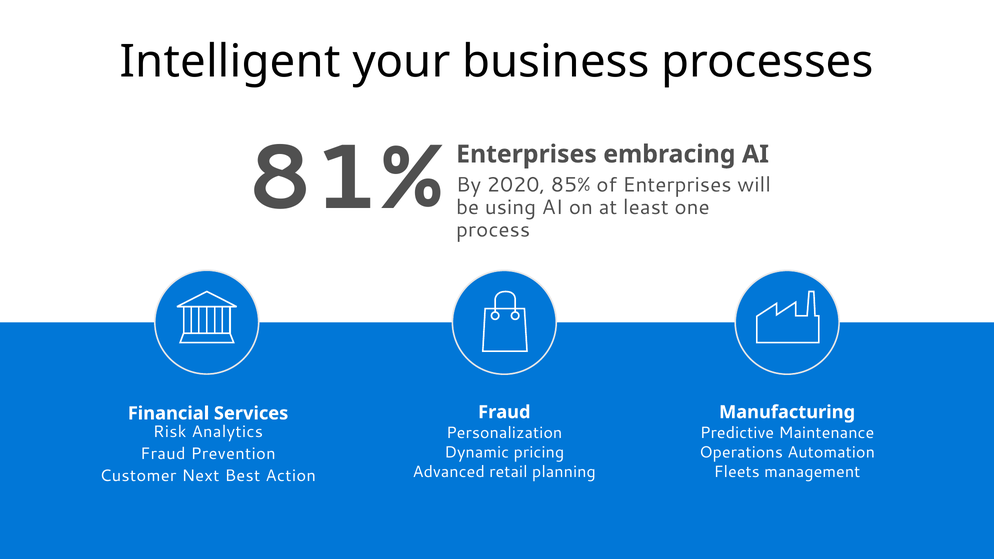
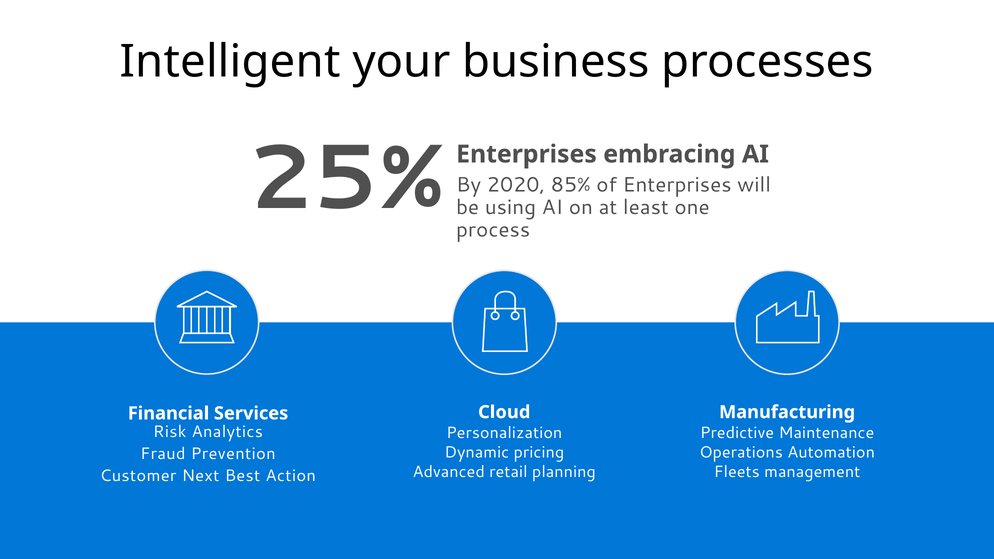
81%: 81% -> 25%
Fraud at (504, 412): Fraud -> Cloud
